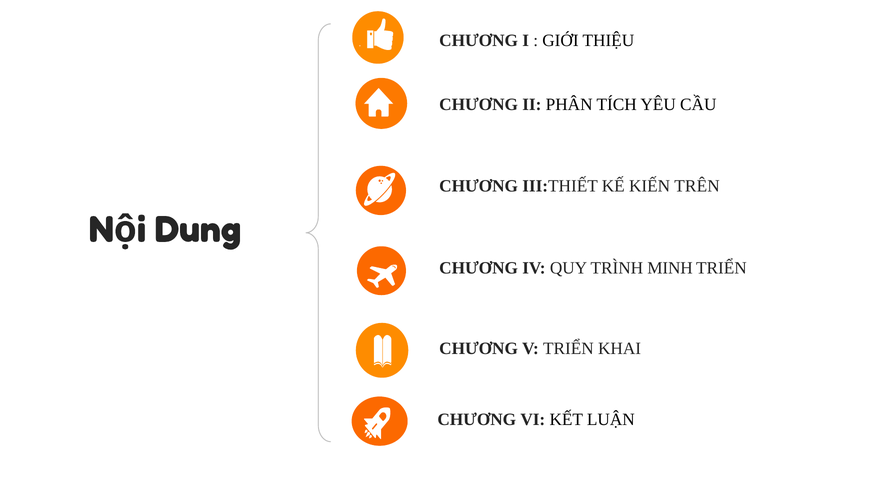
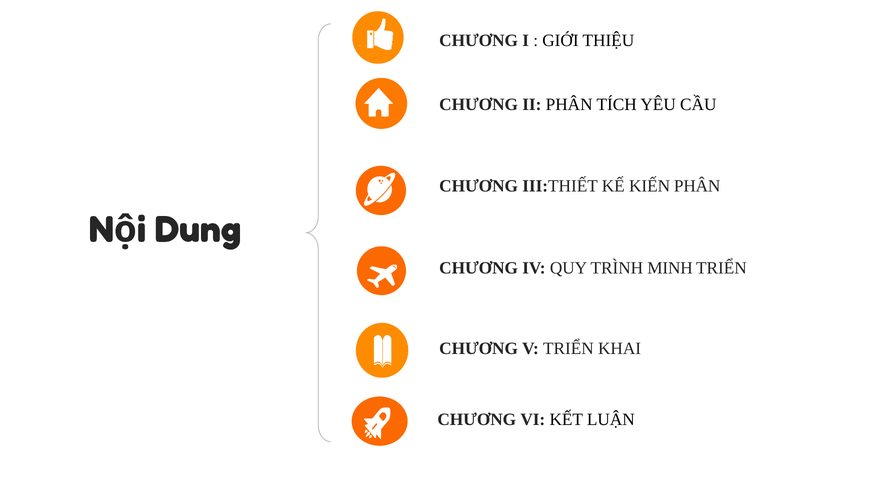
KIẾN TRÊN: TRÊN -> PHÂN
